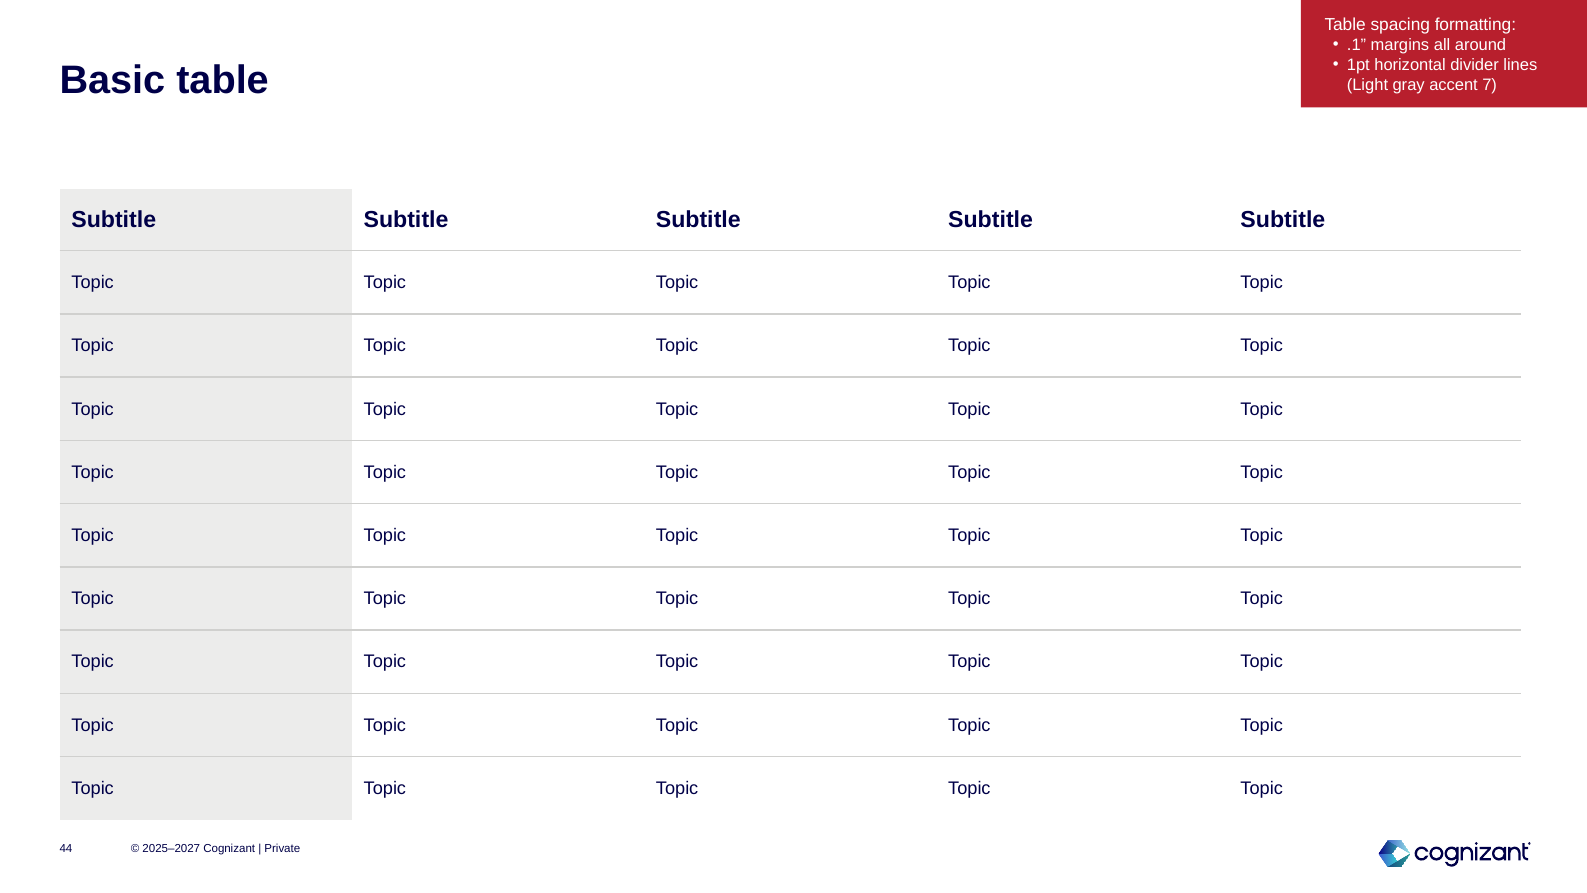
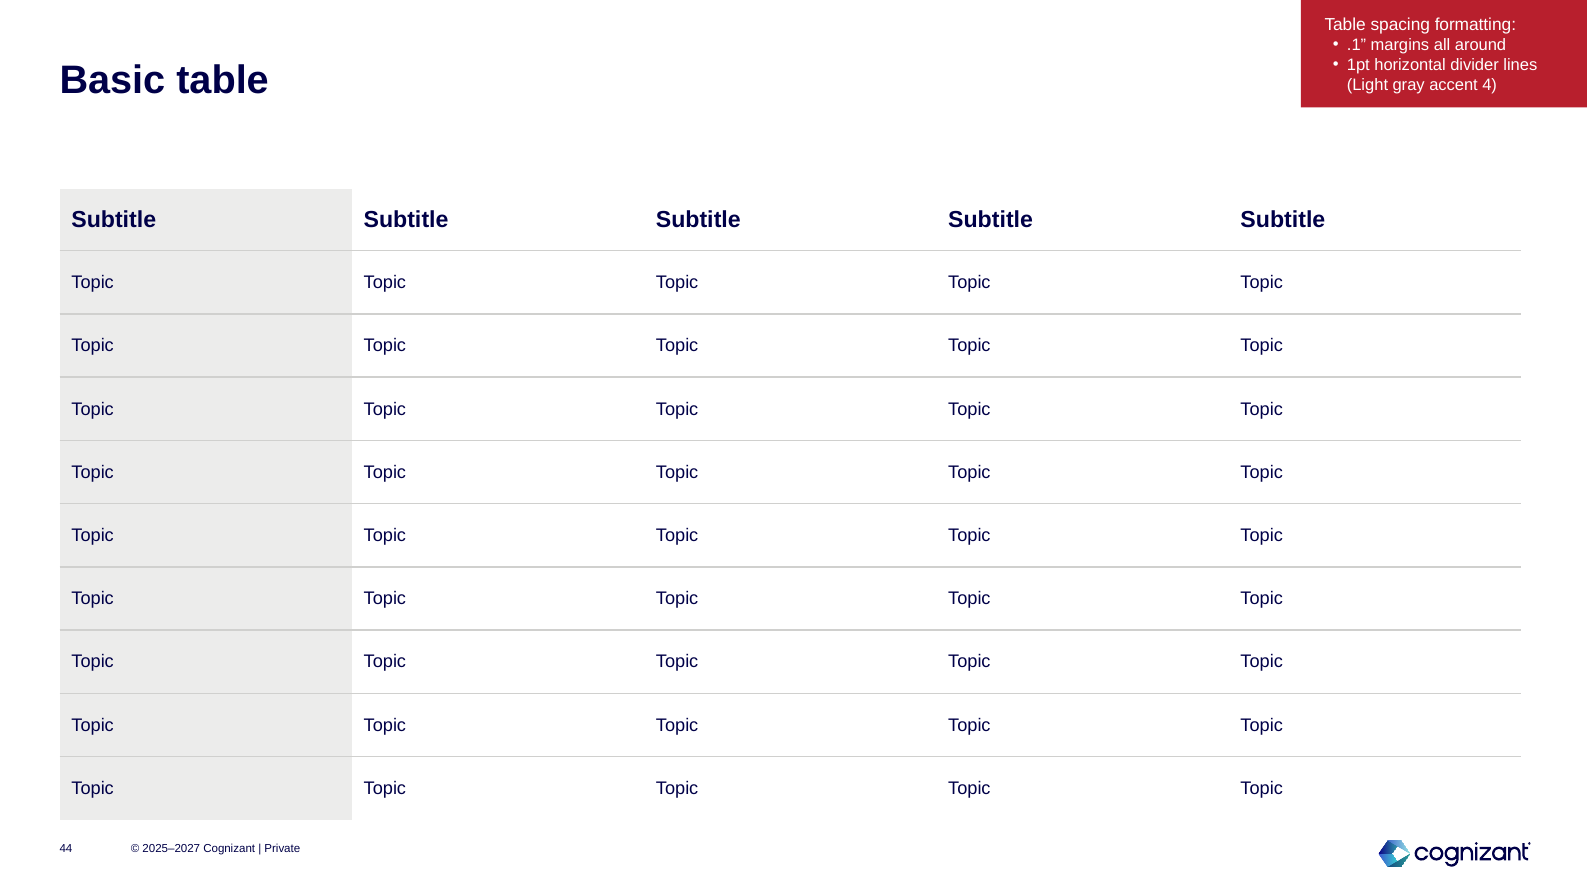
7: 7 -> 4
